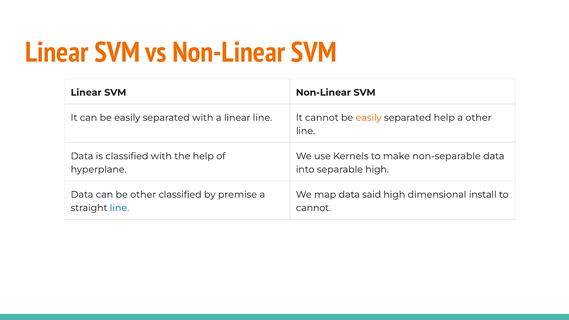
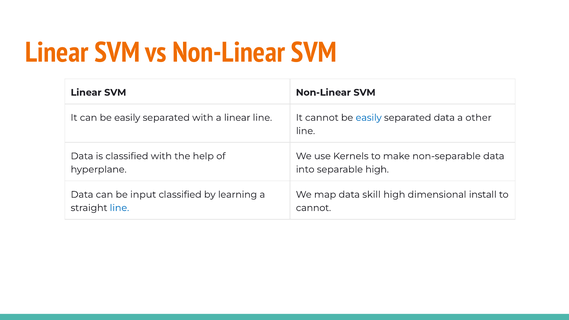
easily at (369, 118) colour: orange -> blue
separated help: help -> data
be other: other -> input
premise: premise -> learning
said: said -> skill
